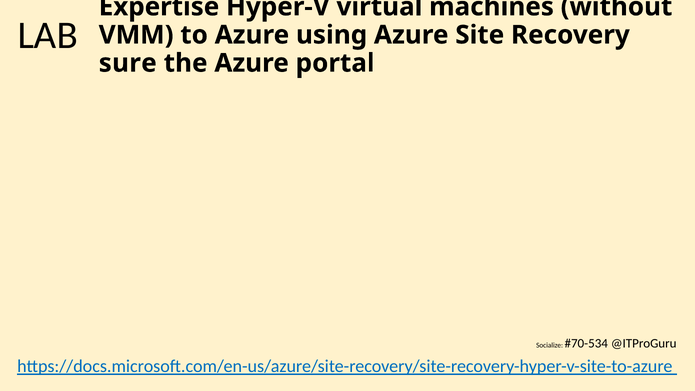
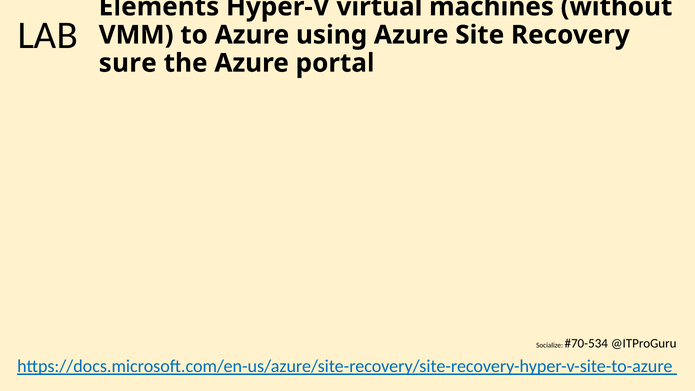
Expertise: Expertise -> Elements
